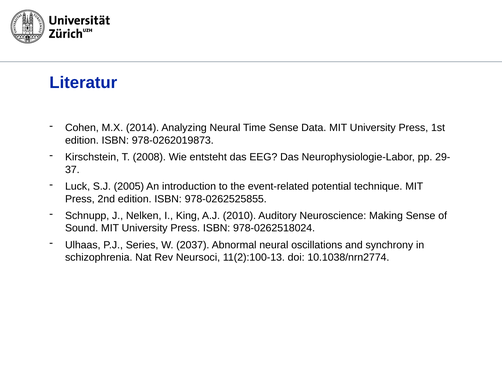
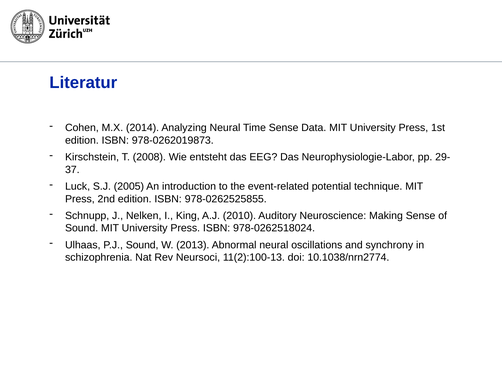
P.J Series: Series -> Sound
2037: 2037 -> 2013
